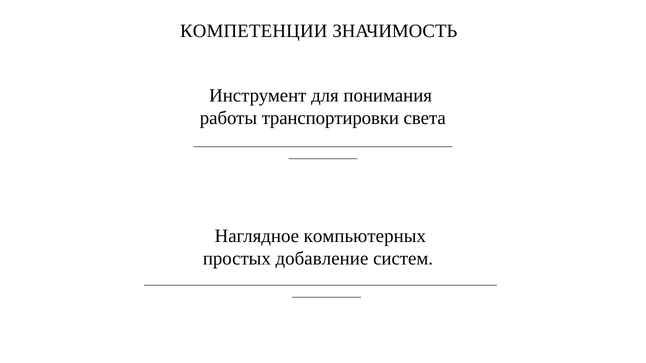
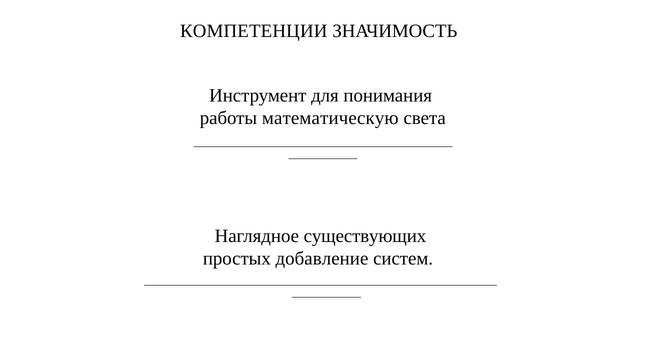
транспортировки: транспортировки -> математическую
компьютерных: компьютерных -> существующих
